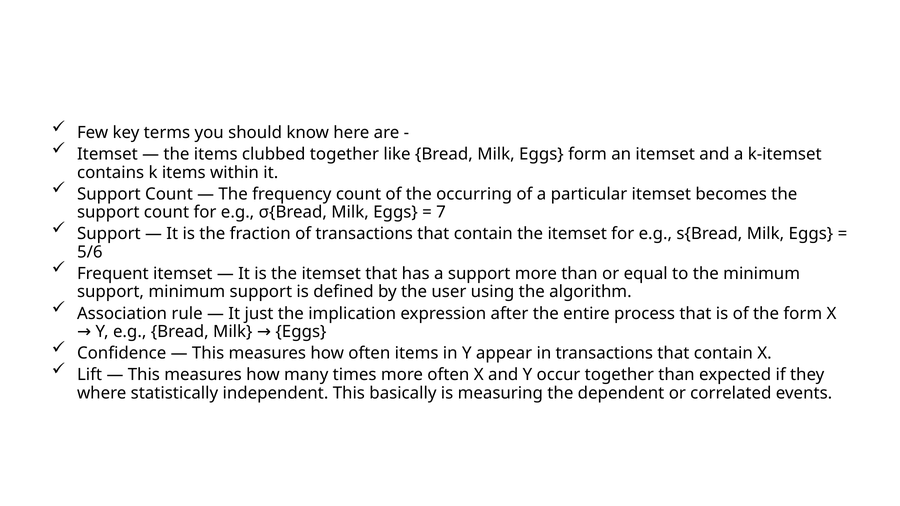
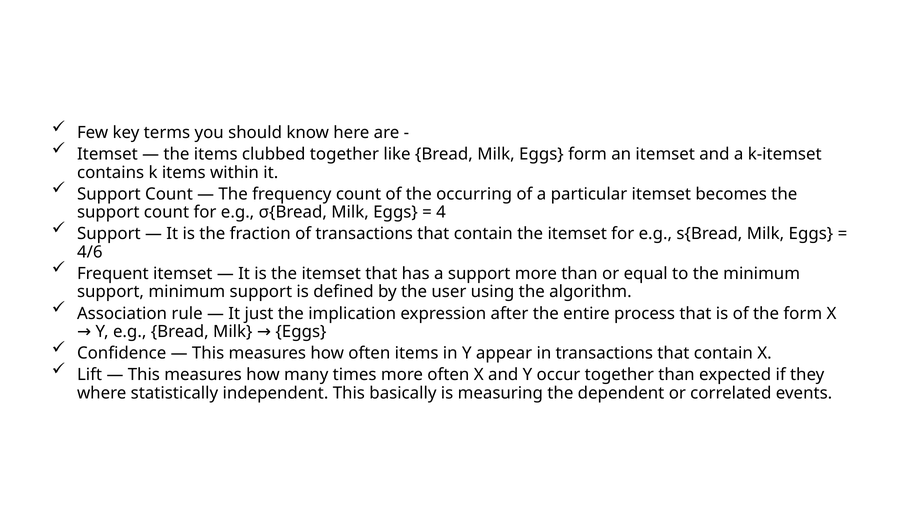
7: 7 -> 4
5/6: 5/6 -> 4/6
